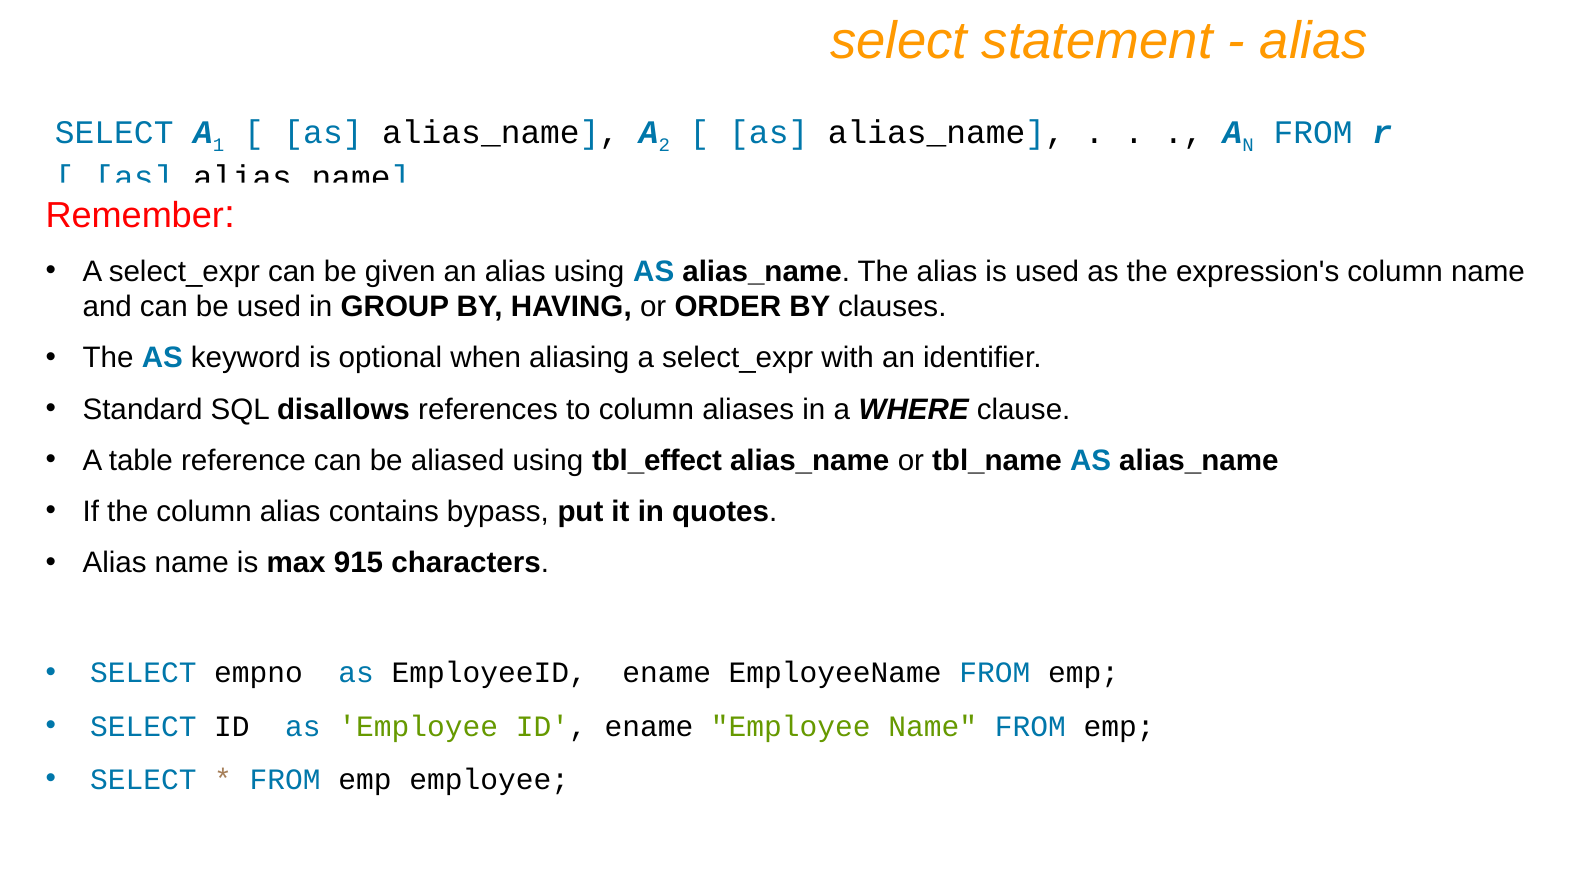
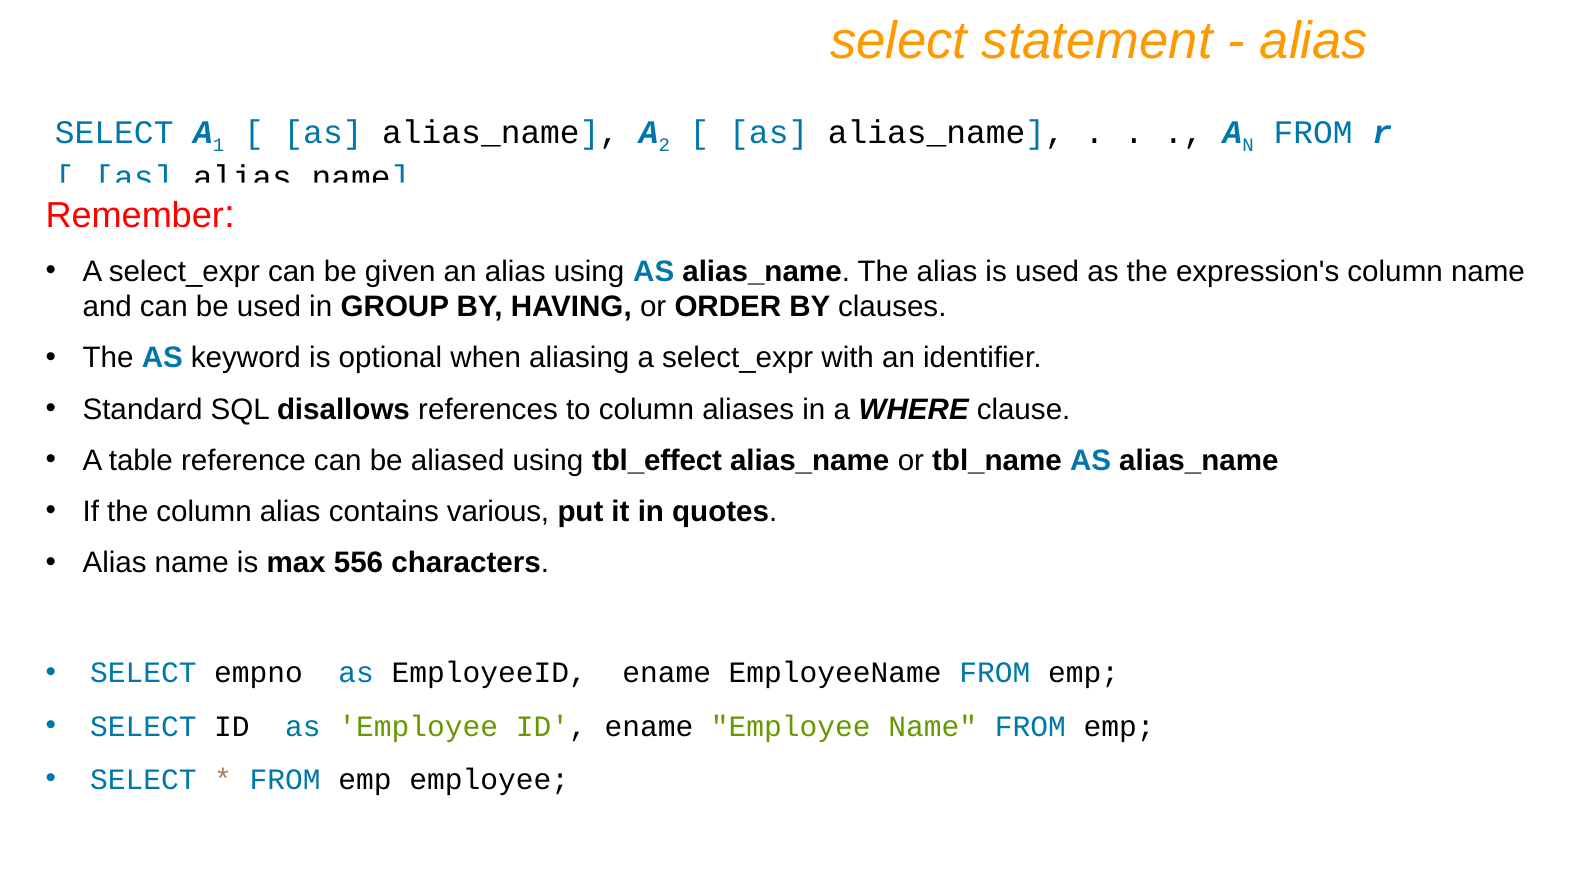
bypass: bypass -> various
915: 915 -> 556
